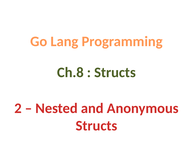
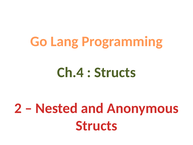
Ch.8: Ch.8 -> Ch.4
